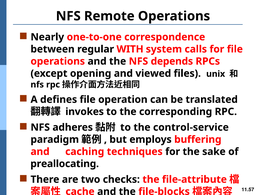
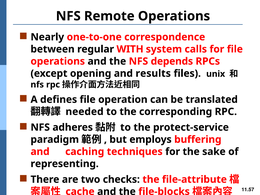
viewed: viewed -> results
invokes: invokes -> needed
control-service: control-service -> protect-service
preallocating: preallocating -> representing
